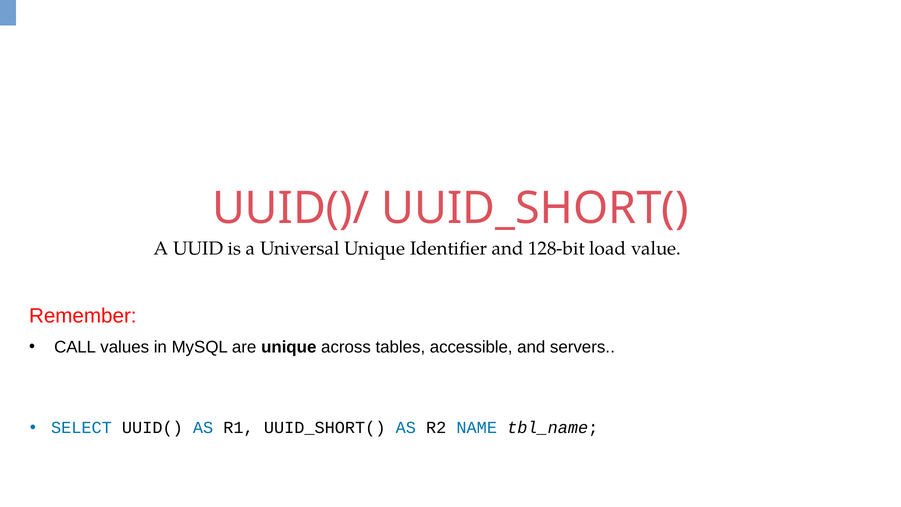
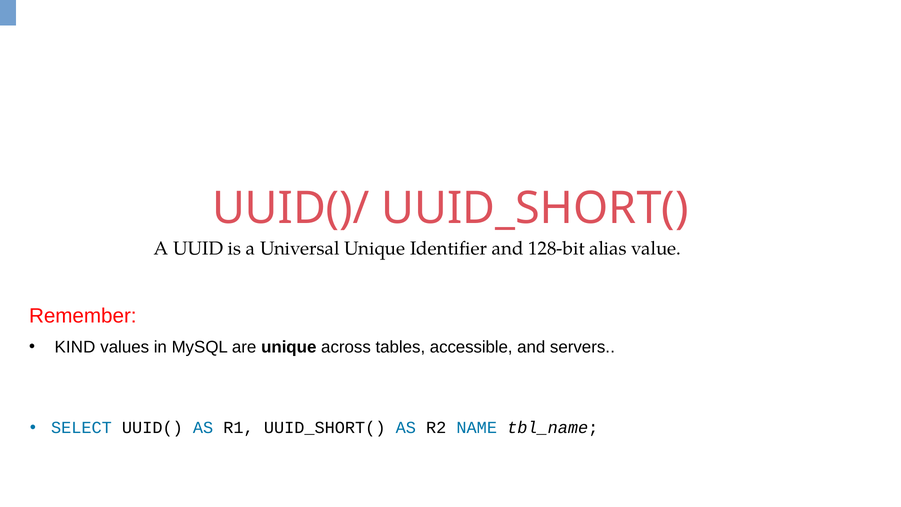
load: load -> alias
CALL: CALL -> KIND
